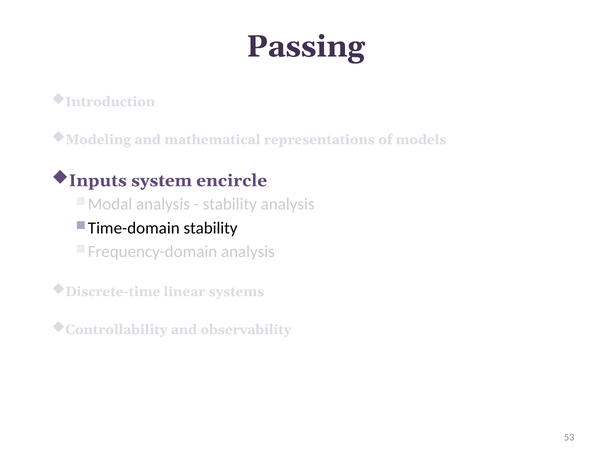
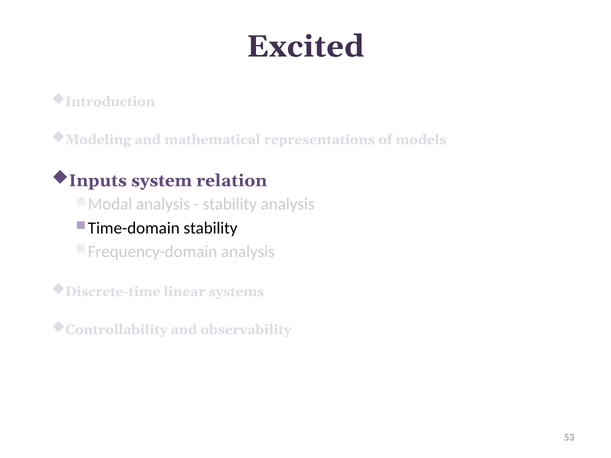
Passing: Passing -> Excited
encircle: encircle -> relation
